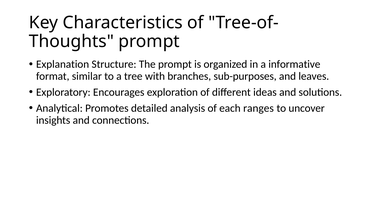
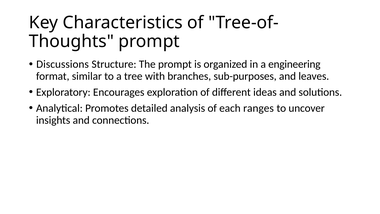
Explanation: Explanation -> Discussions
informative: informative -> engineering
